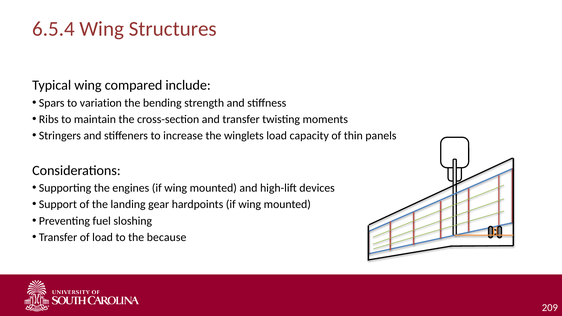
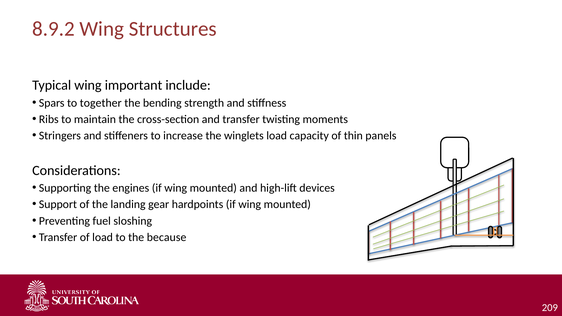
6.5.4: 6.5.4 -> 8.9.2
compared: compared -> important
variation: variation -> together
